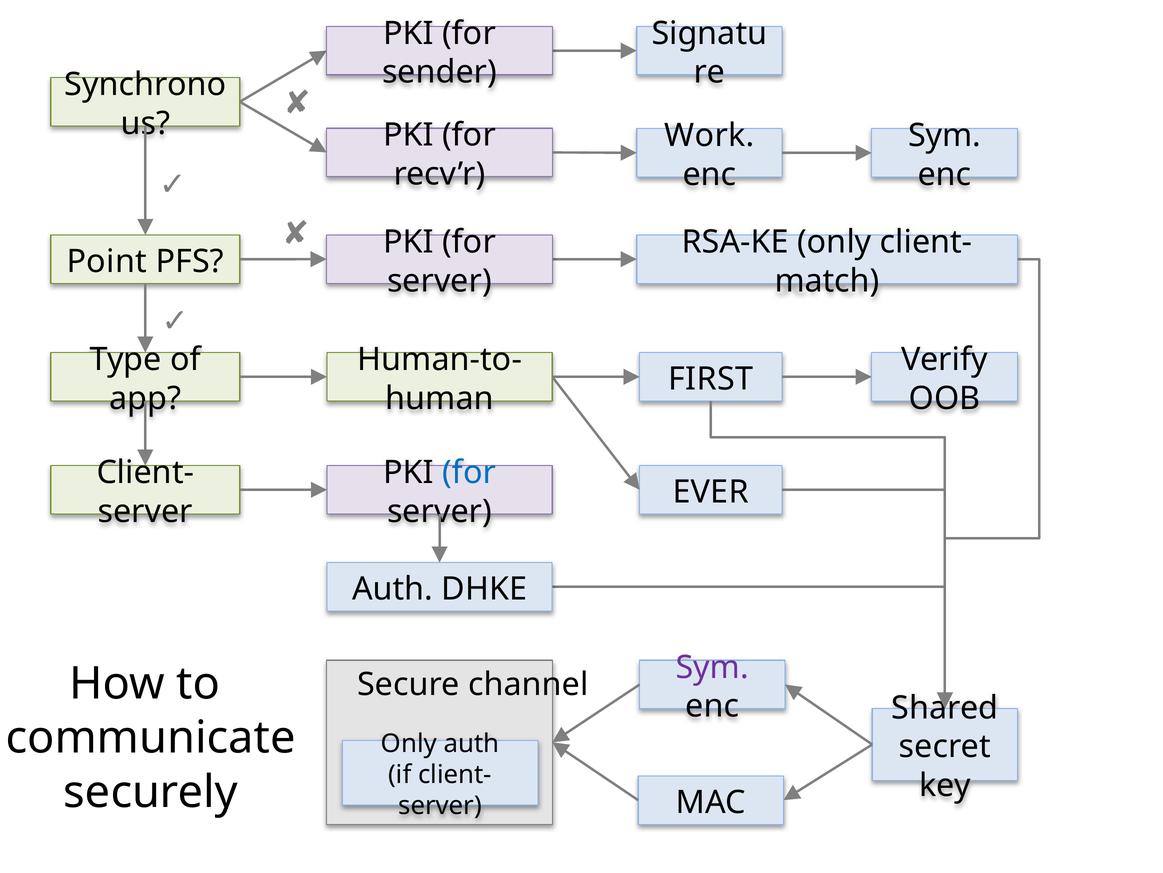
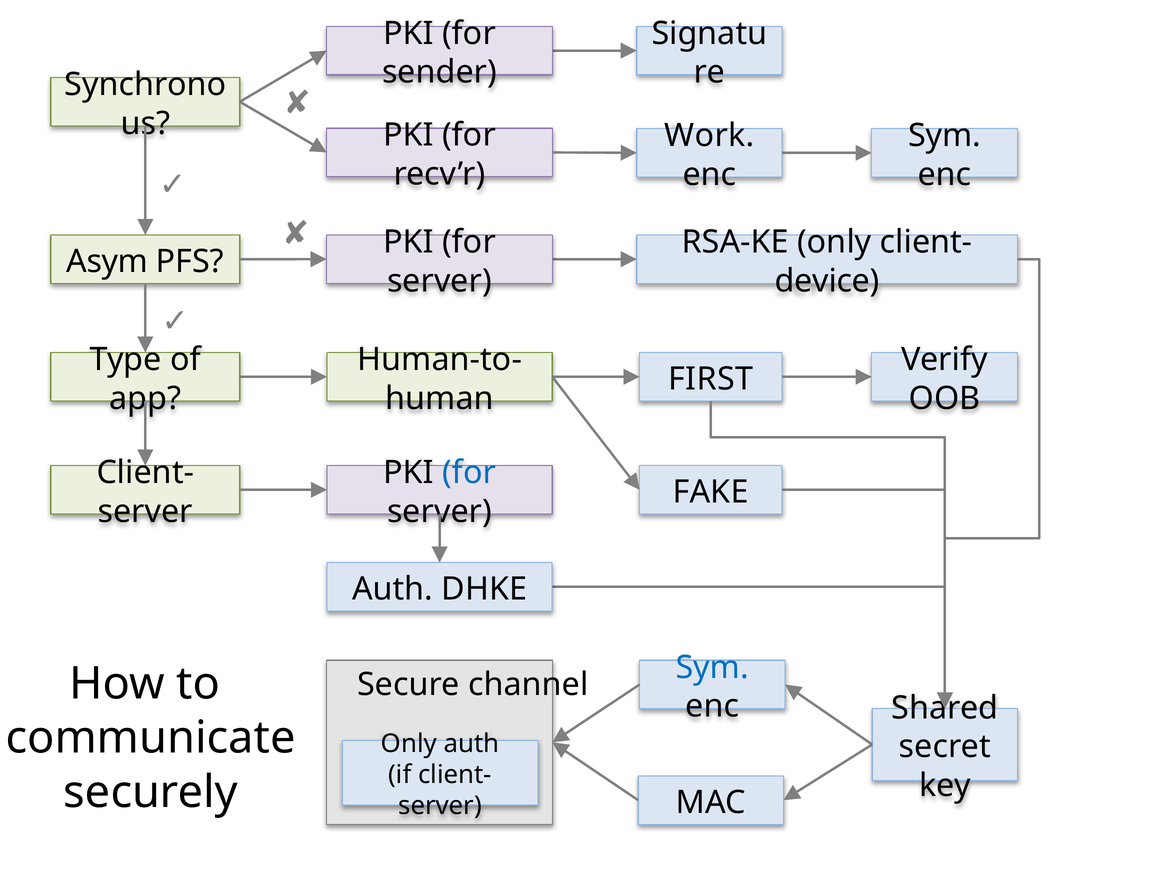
Point: Point -> Asym
match: match -> device
EVER: EVER -> FAKE
Sym at (712, 667) colour: purple -> blue
